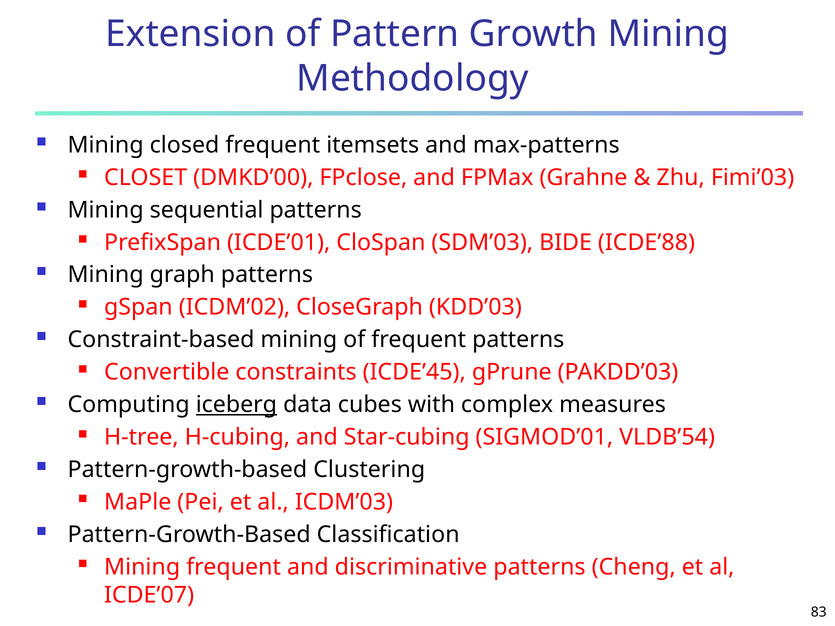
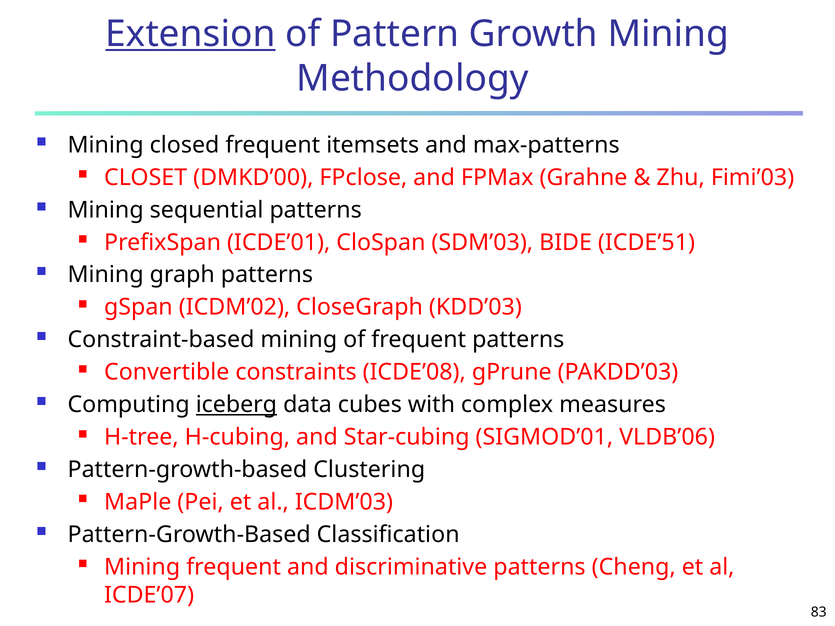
Extension underline: none -> present
ICDE’88: ICDE’88 -> ICDE’51
ICDE’45: ICDE’45 -> ICDE’08
VLDB’54: VLDB’54 -> VLDB’06
